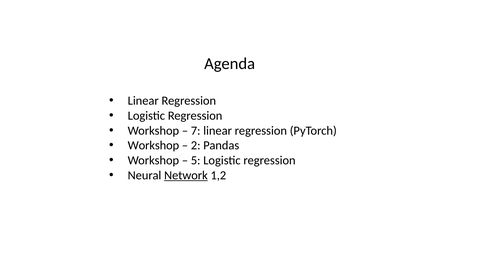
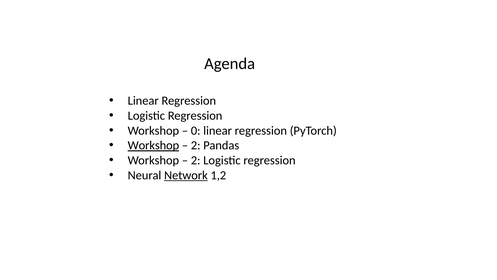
7: 7 -> 0
Workshop at (153, 145) underline: none -> present
5 at (196, 160): 5 -> 2
